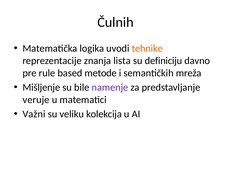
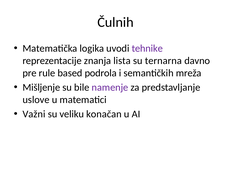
tehnike colour: orange -> purple
definiciju: definiciju -> ternarna
metode: metode -> podrola
veruje: veruje -> uslove
kolekcija: kolekcija -> konačan
